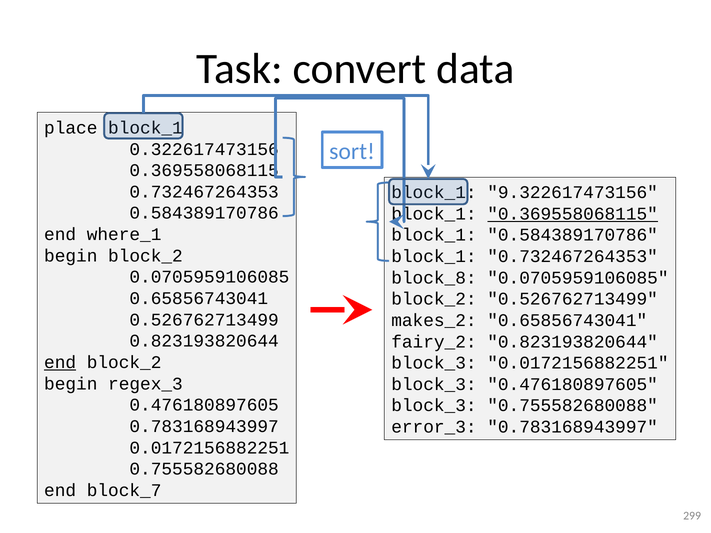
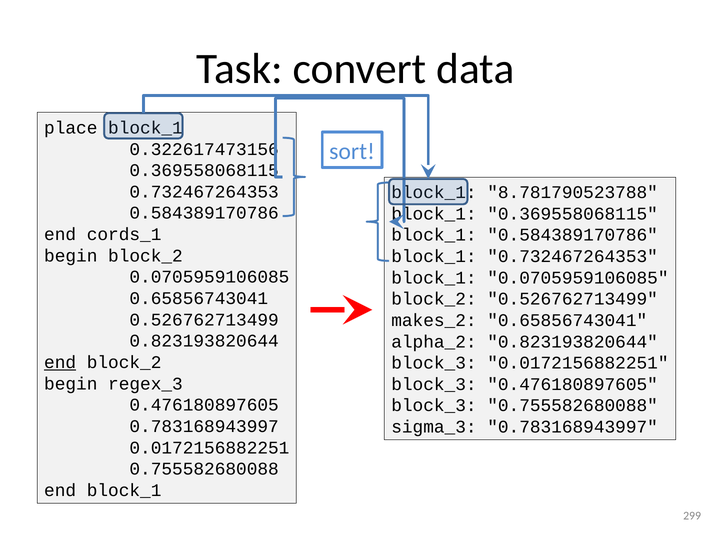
9.322617473156: 9.322617473156 -> 8.781790523788
0.369558068115 at (573, 214) underline: present -> none
where_1: where_1 -> cords_1
block_8 at (434, 278): block_8 -> block_1
fairy_2: fairy_2 -> alpha_2
error_3: error_3 -> sigma_3
end block_7: block_7 -> block_1
